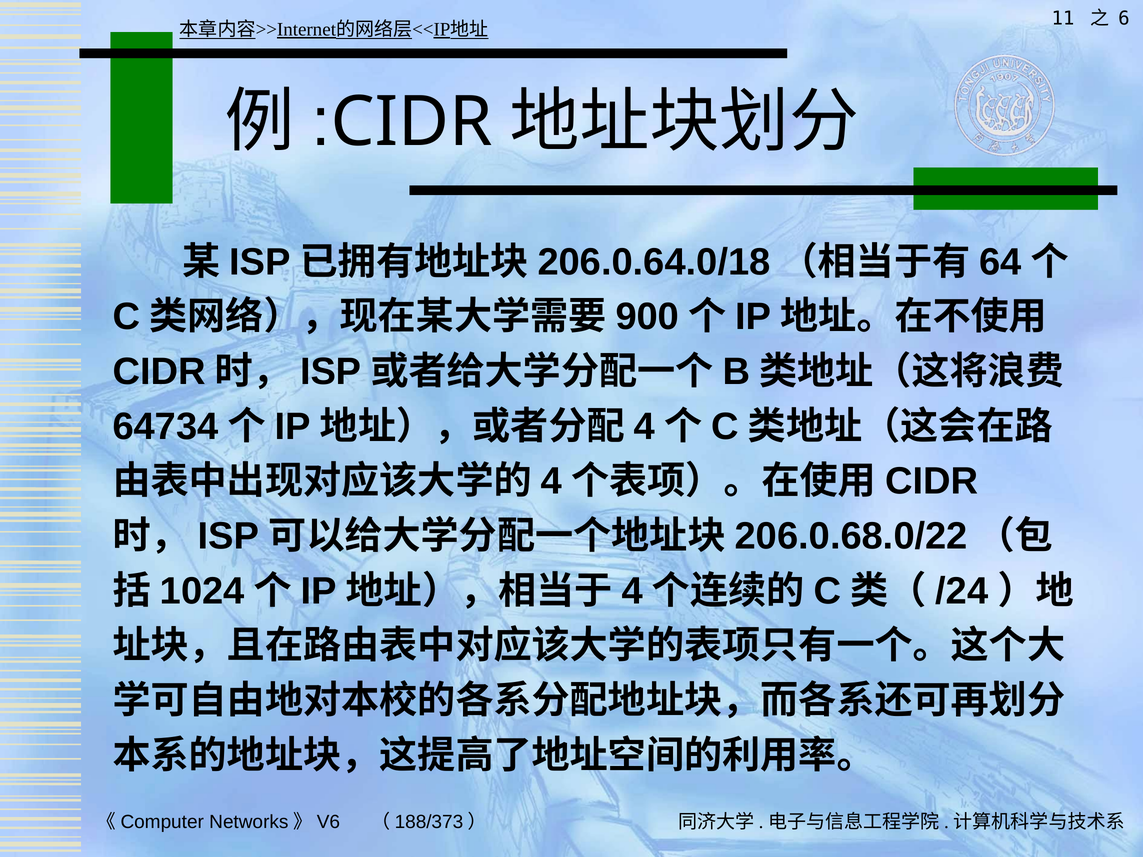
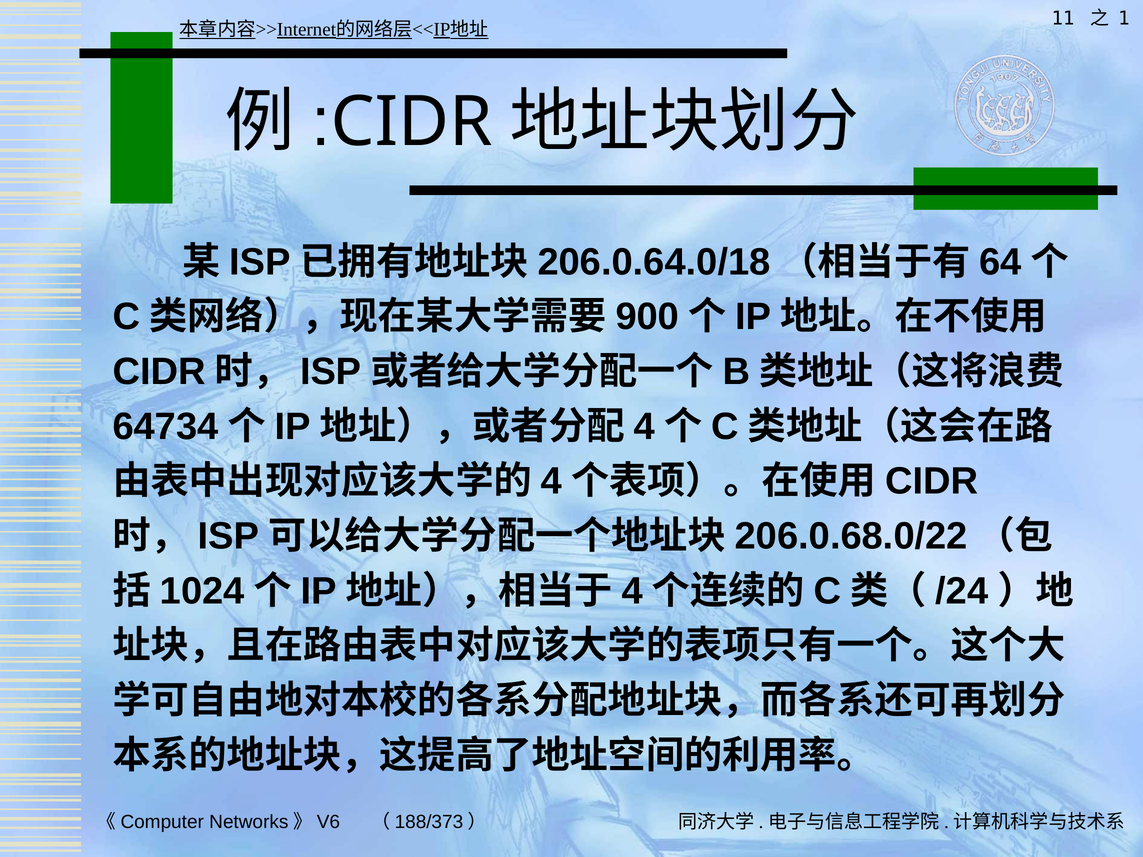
6: 6 -> 1
